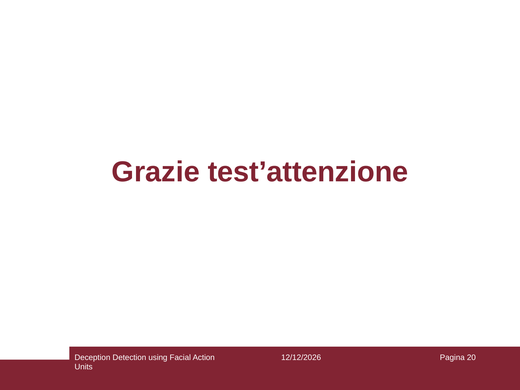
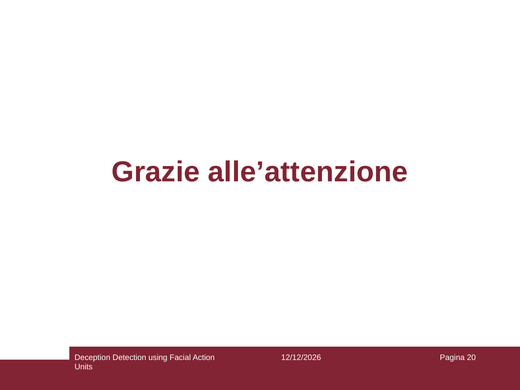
test’attenzione: test’attenzione -> alle’attenzione
